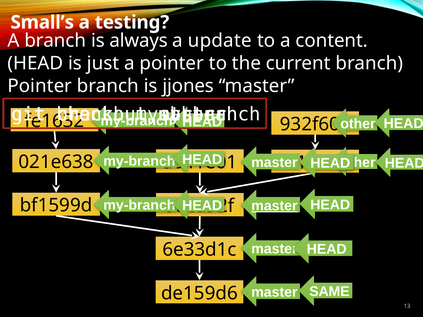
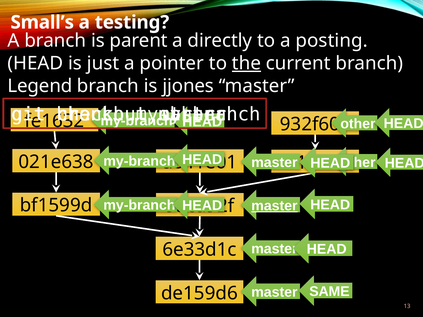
always: always -> parent
update: update -> directly
content: content -> posting
the underline: none -> present
Pointer at (40, 86): Pointer -> Legend
